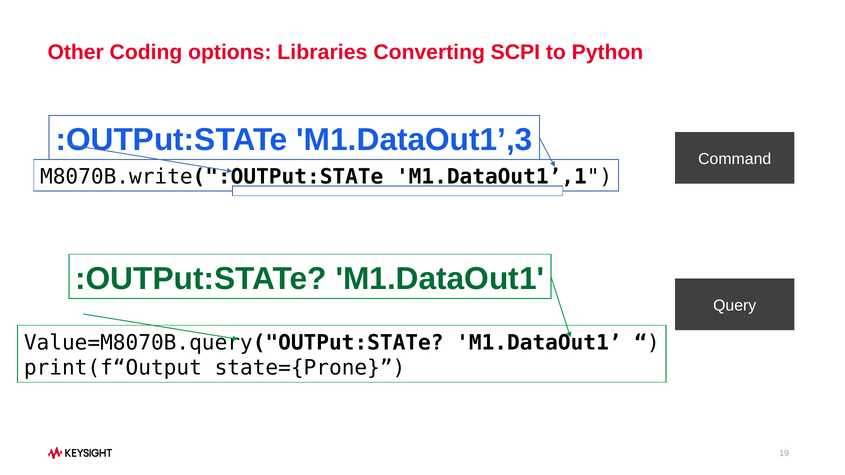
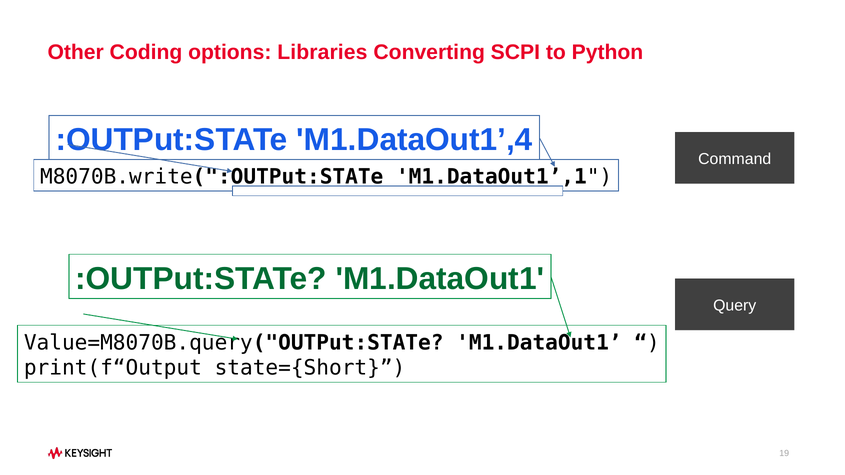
M1.DataOut1’,3: M1.DataOut1’,3 -> M1.DataOut1’,4
state={Prone: state={Prone -> state={Short
